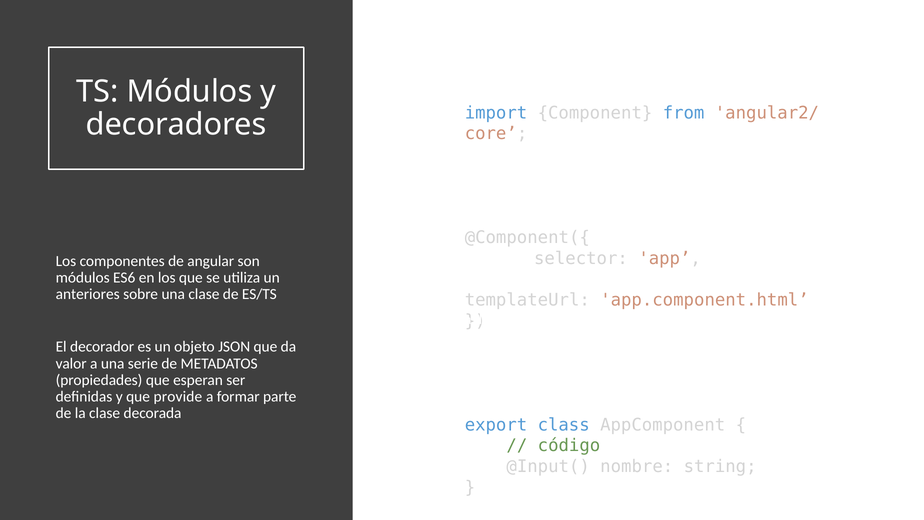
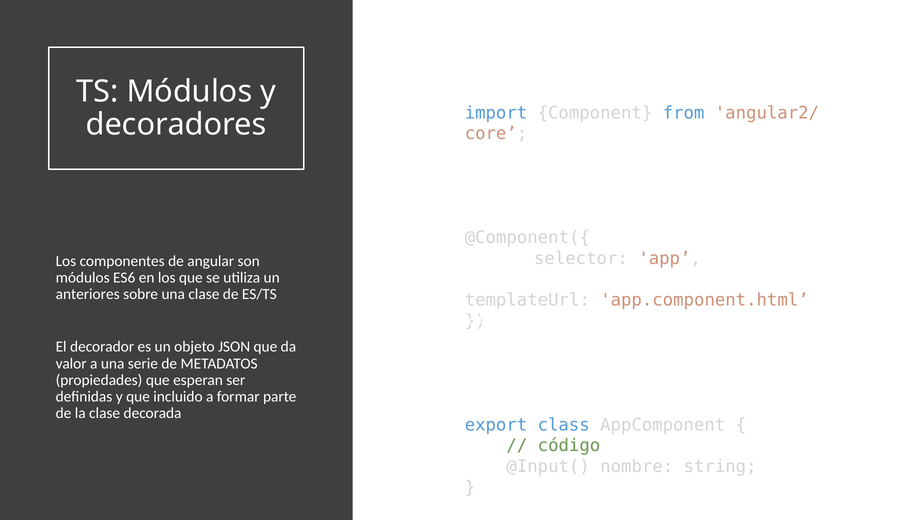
provide: provide -> incluido
